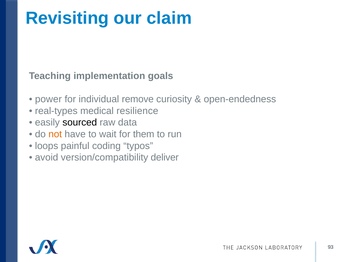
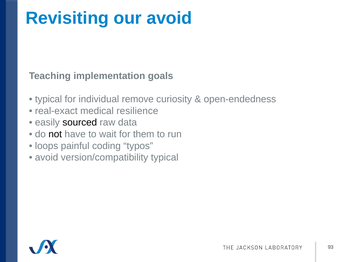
our claim: claim -> avoid
power at (48, 99): power -> typical
real-types: real-types -> real-exact
not colour: orange -> black
version/compatibility deliver: deliver -> typical
